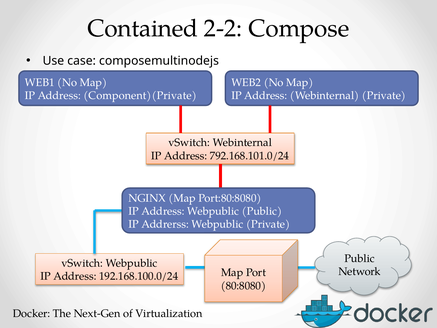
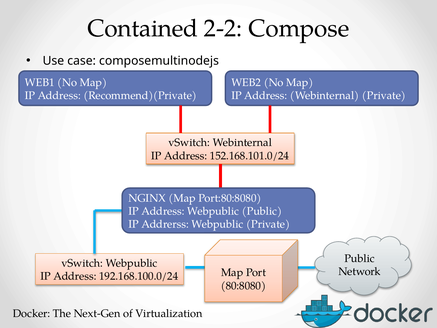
Component)(Private: Component)(Private -> Recommend)(Private
792.168.101.0/24: 792.168.101.0/24 -> 152.168.101.0/24
